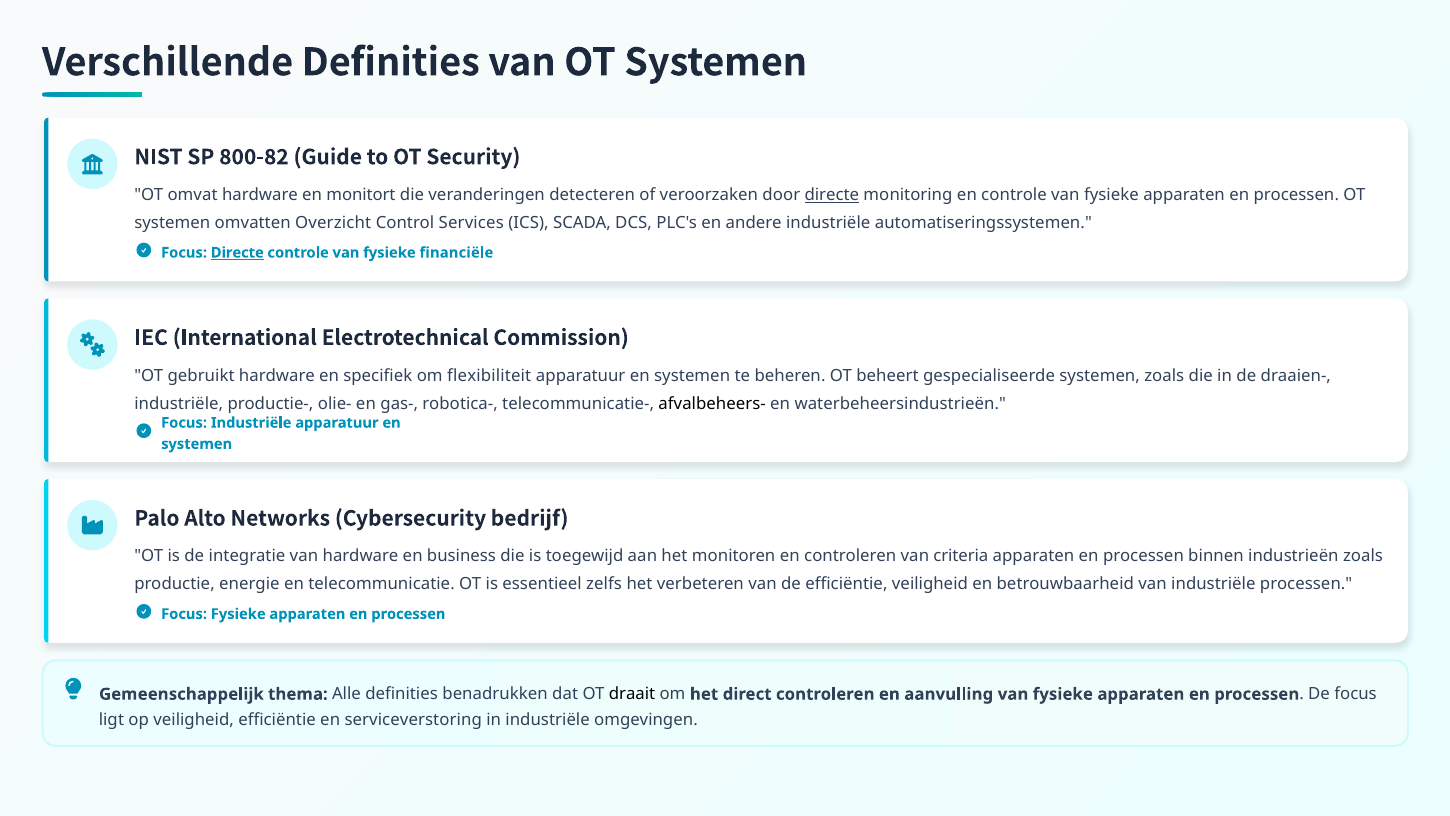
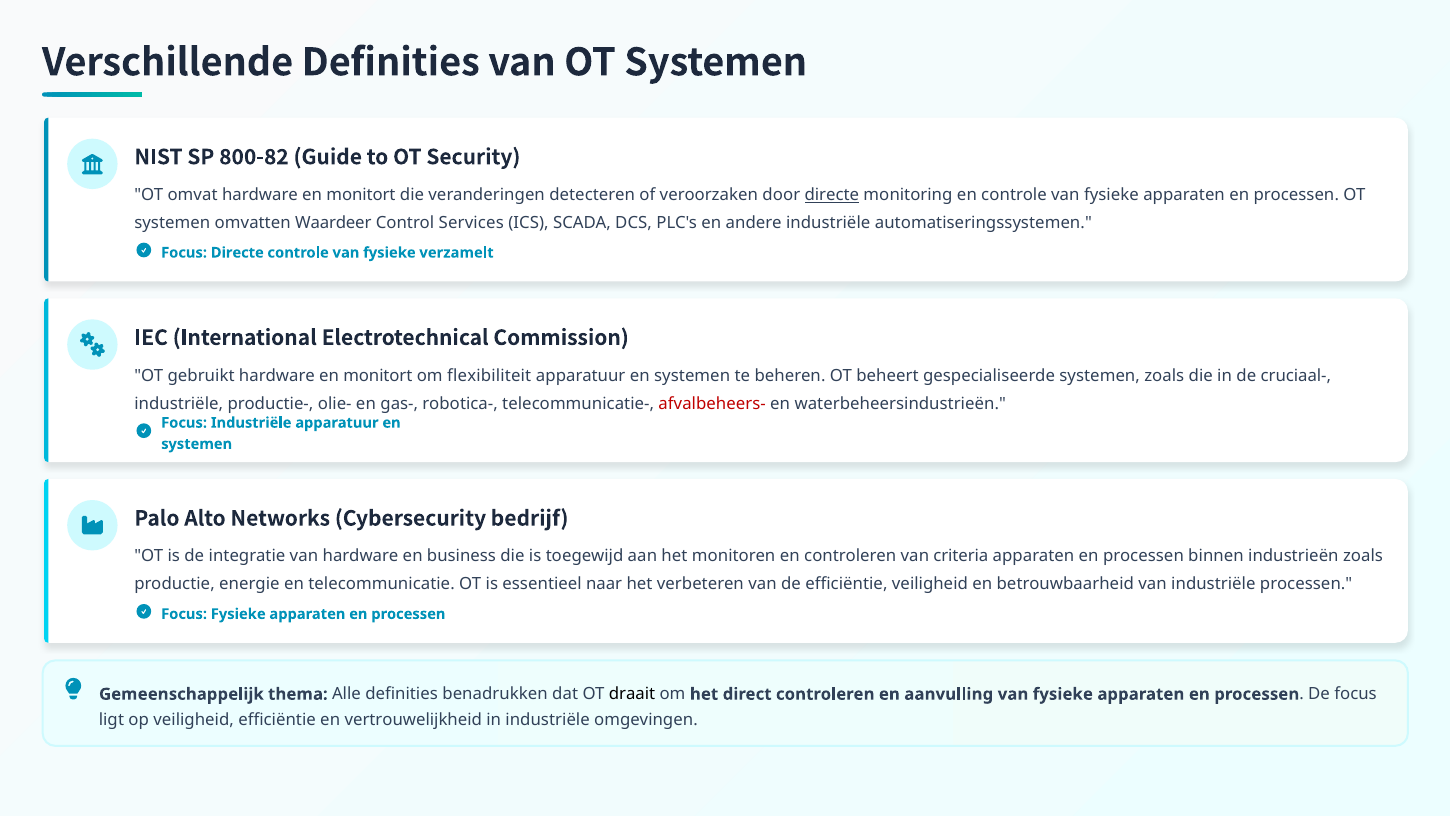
Overzicht: Overzicht -> Waardeer
Directe at (237, 253) underline: present -> none
financiële: financiële -> verzamelt
gebruikt hardware en specifiek: specifiek -> monitort
draaien-: draaien- -> cruciaal-
afvalbeheers- colour: black -> red
zelfs: zelfs -> naar
serviceverstoring: serviceverstoring -> vertrouwelijkheid
